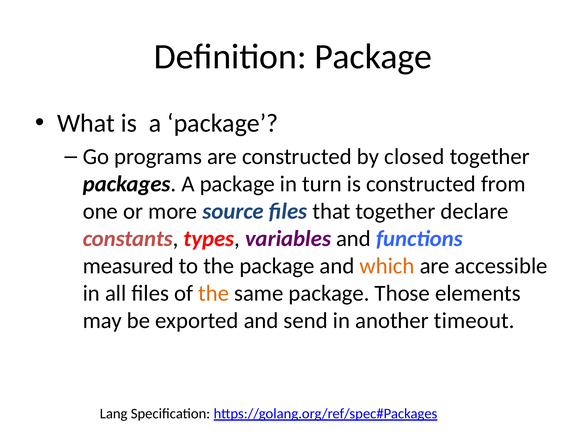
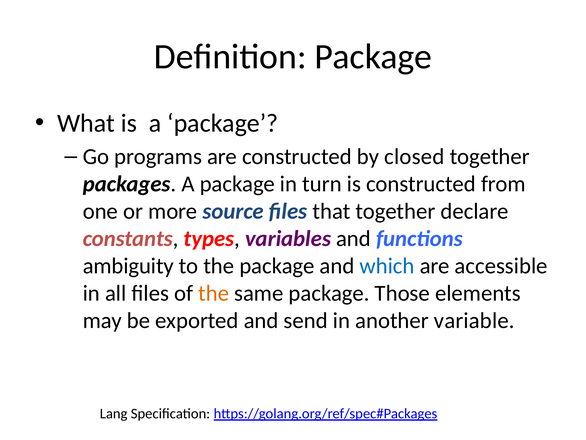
measured: measured -> ambiguity
which colour: orange -> blue
timeout: timeout -> variable
